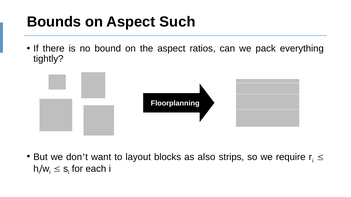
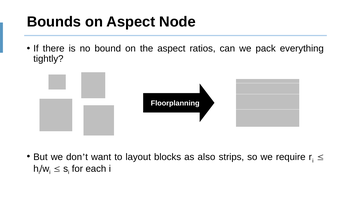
Such: Such -> Node
